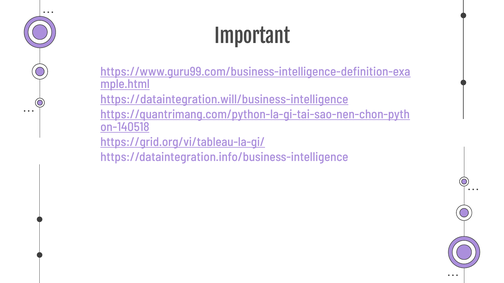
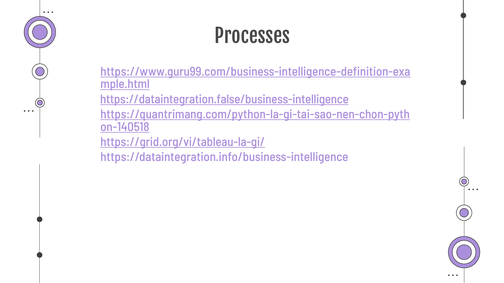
Important: Important -> Processes
https://dataintegration.will/business-intelligence: https://dataintegration.will/business-intelligence -> https://dataintegration.false/business-intelligence
